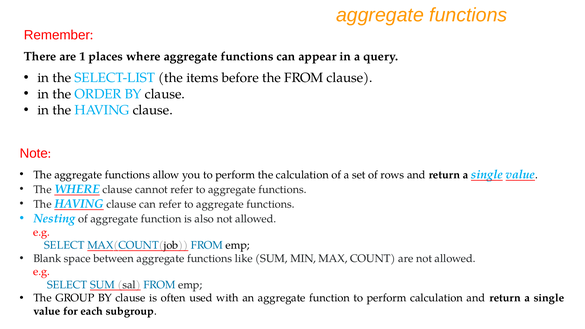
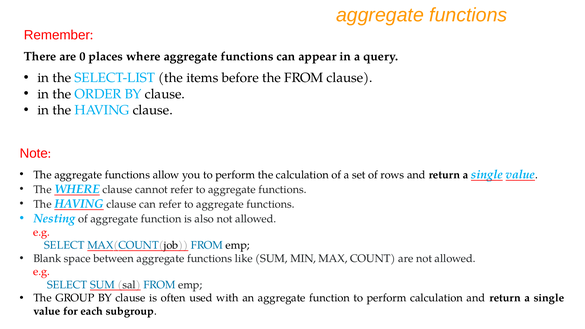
1: 1 -> 0
